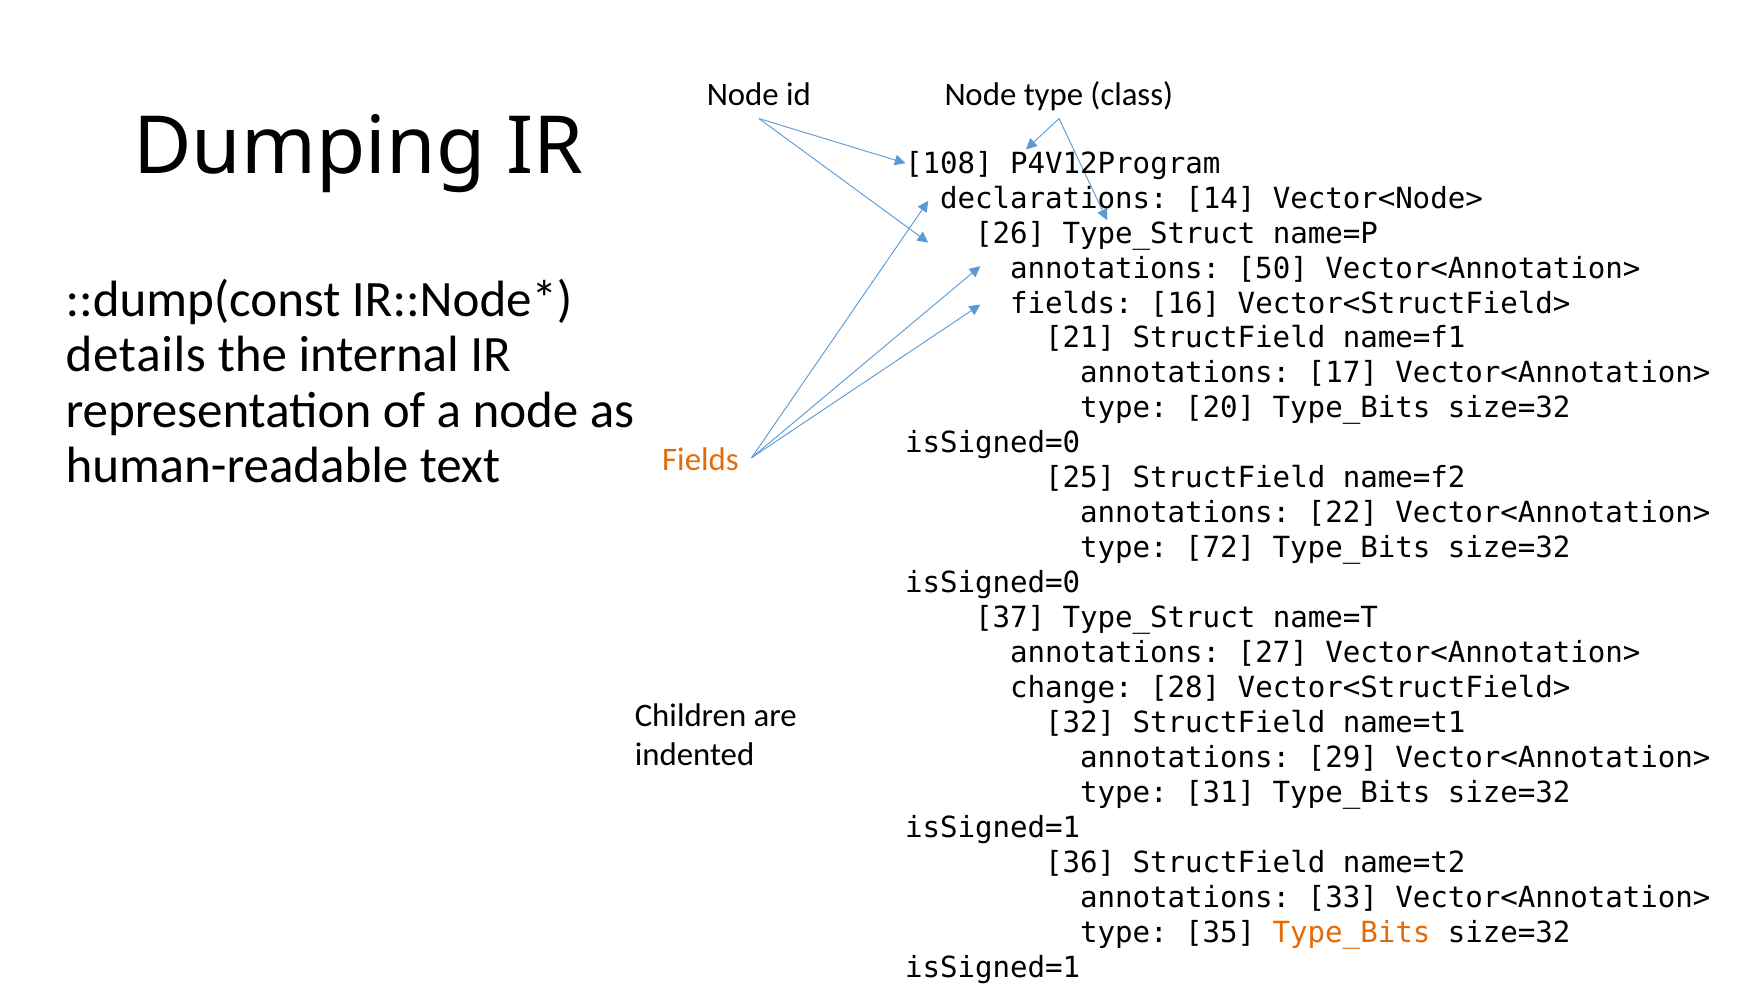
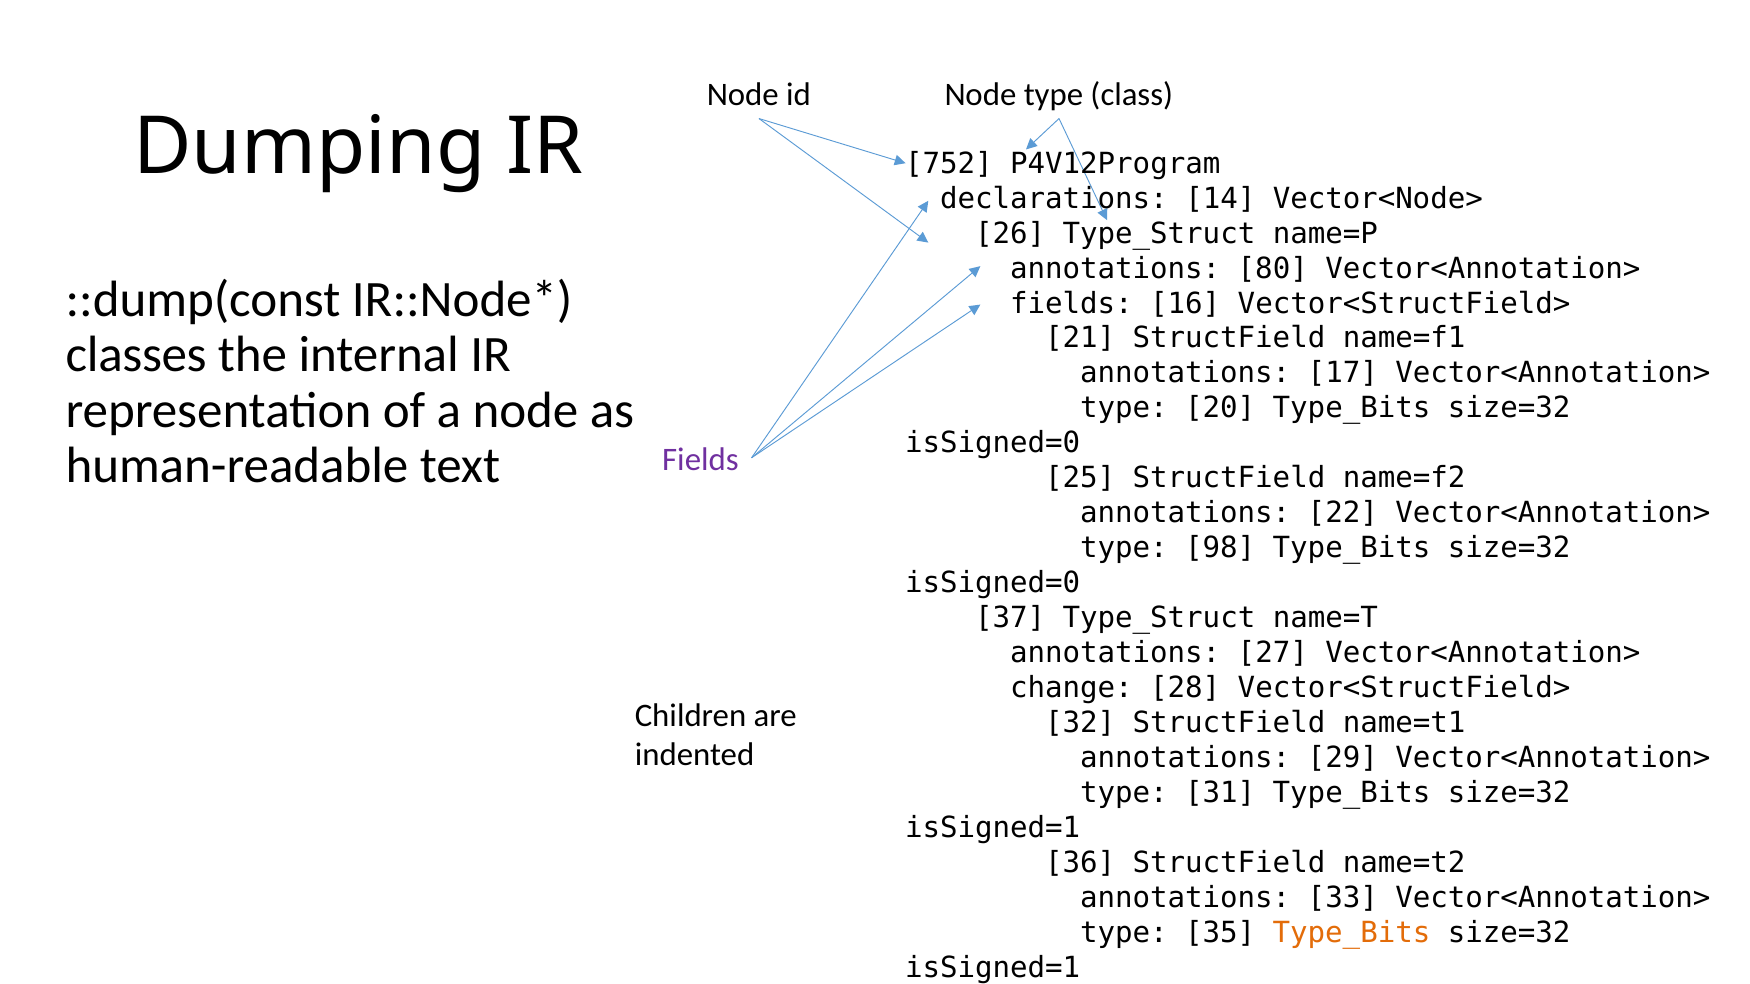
108: 108 -> 752
50: 50 -> 80
details: details -> classes
Fields at (700, 460) colour: orange -> purple
72: 72 -> 98
